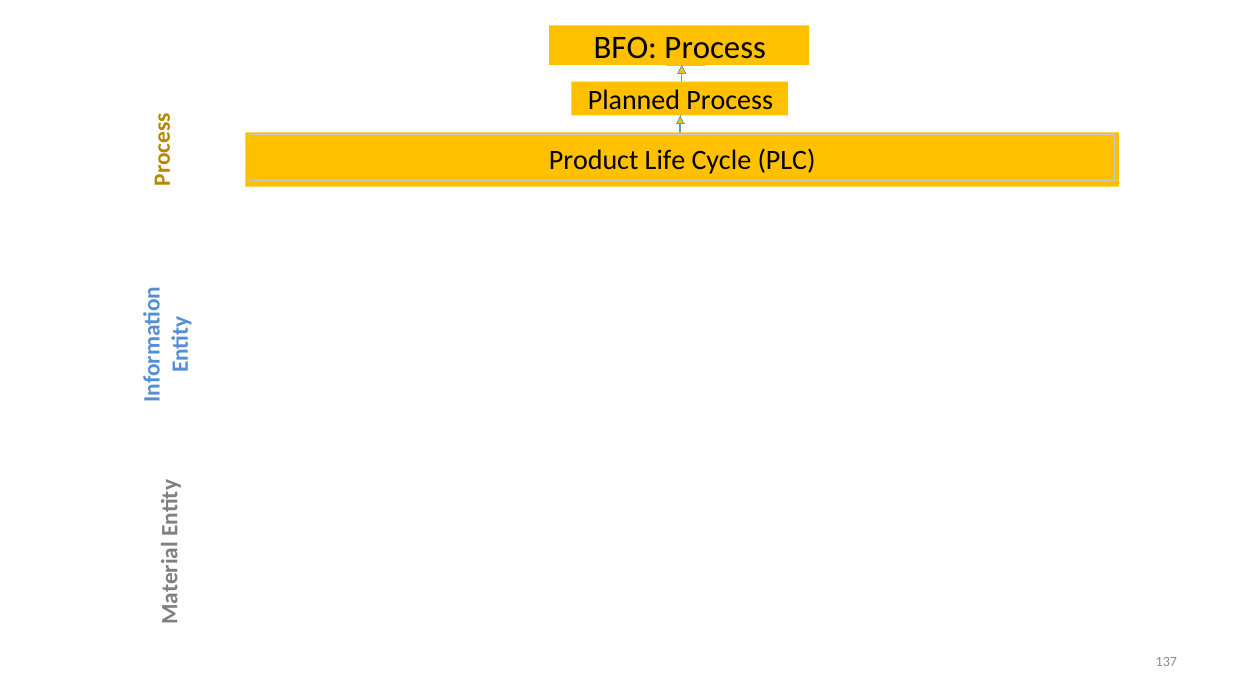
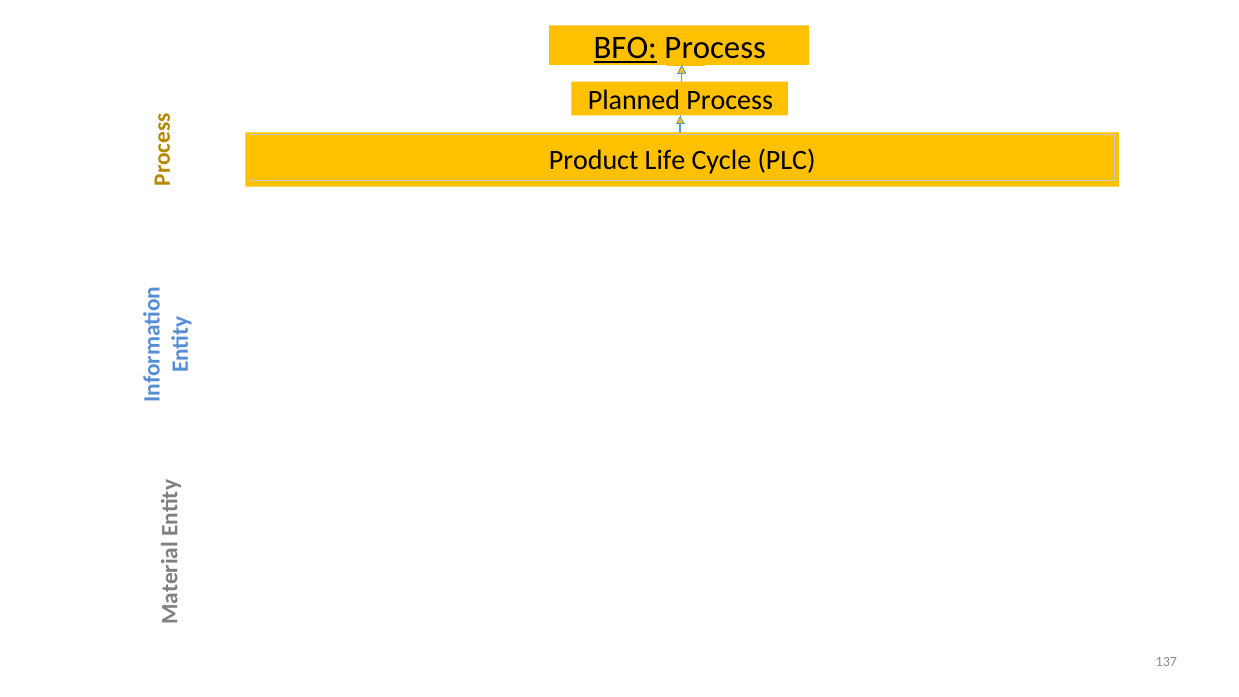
BFO underline: none -> present
